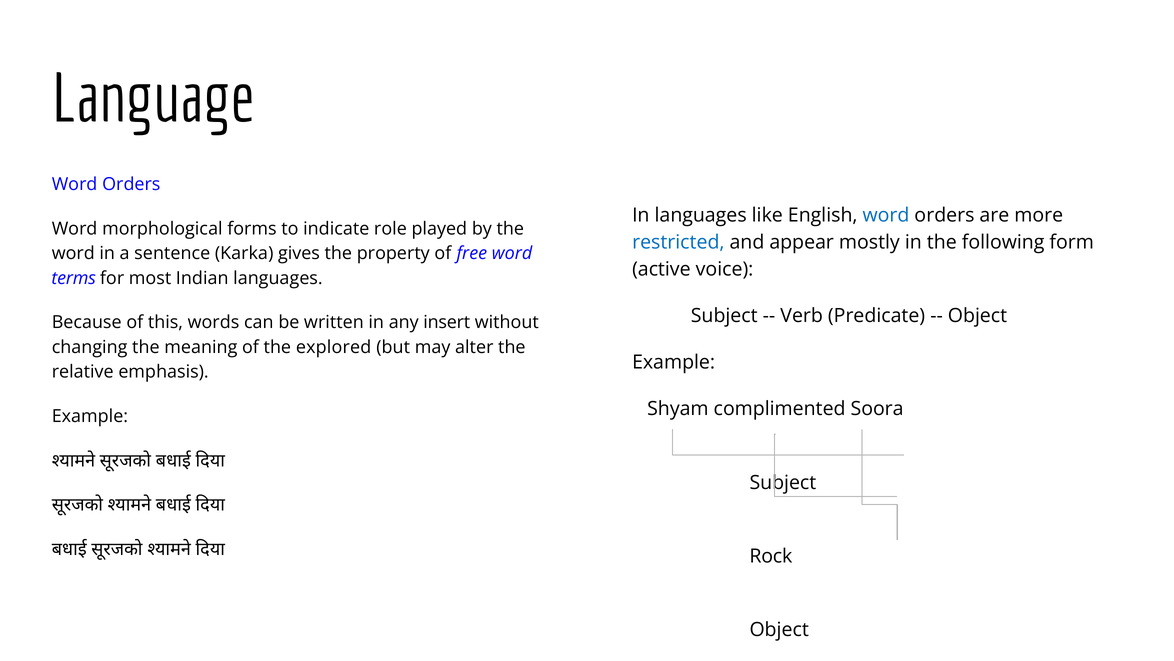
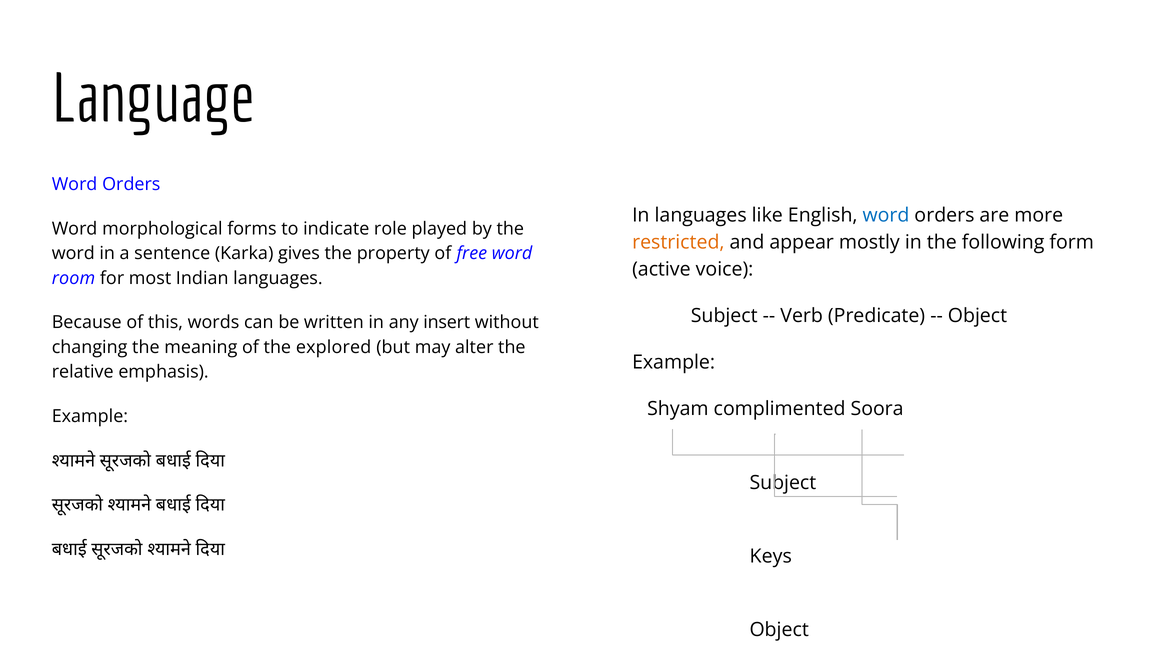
restricted colour: blue -> orange
terms: terms -> room
Rock: Rock -> Keys
